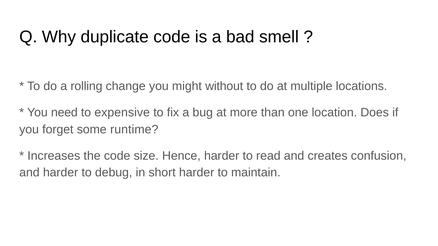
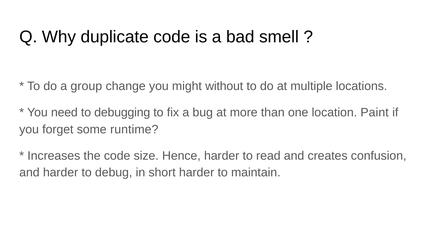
rolling: rolling -> group
expensive: expensive -> debugging
Does: Does -> Paint
